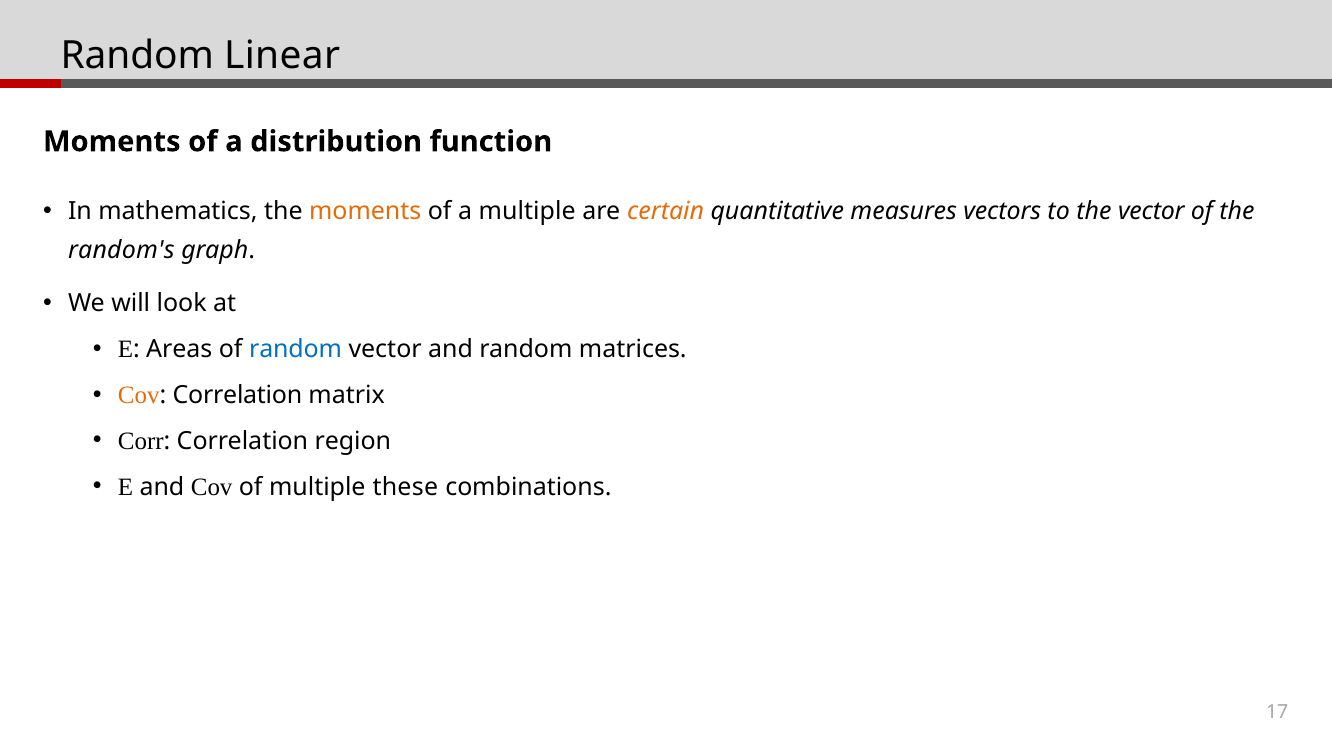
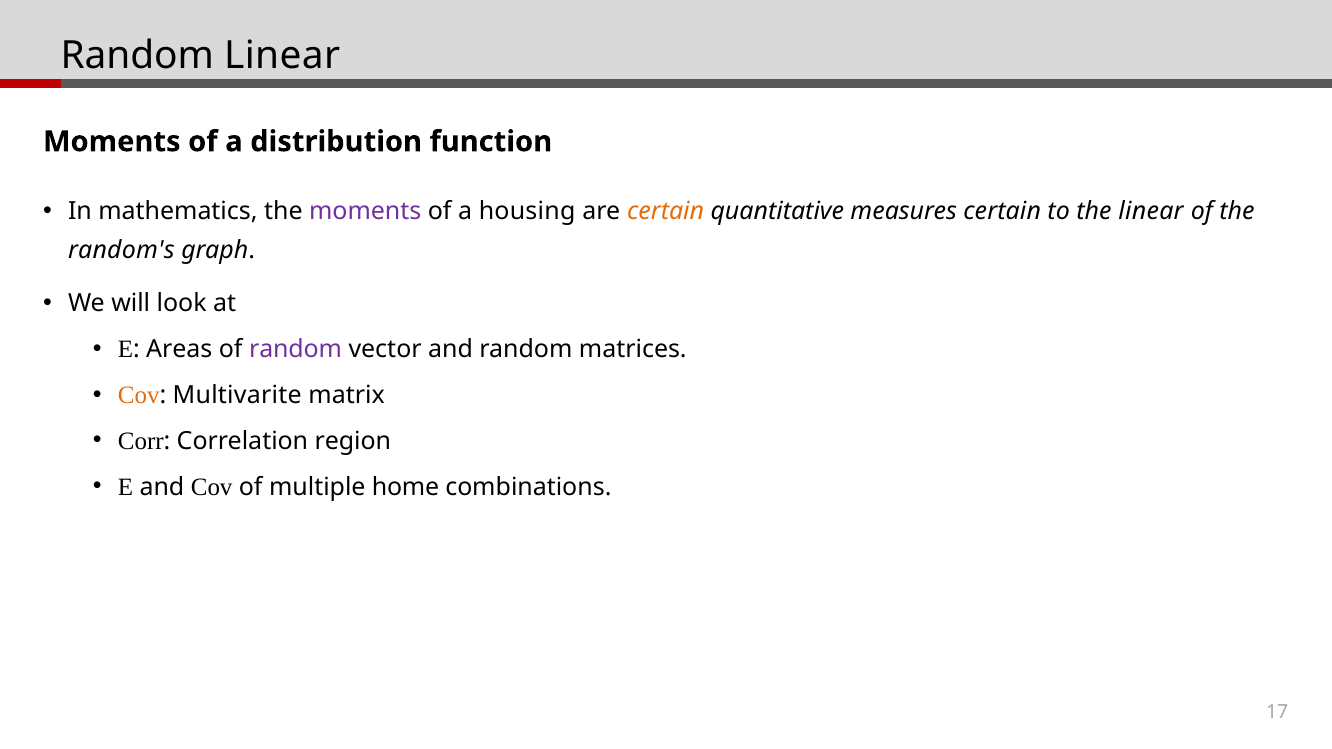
moments at (365, 212) colour: orange -> purple
a multiple: multiple -> housing
measures vectors: vectors -> certain
the vector: vector -> linear
random at (296, 349) colour: blue -> purple
Correlation at (237, 395): Correlation -> Multivarite
these: these -> home
